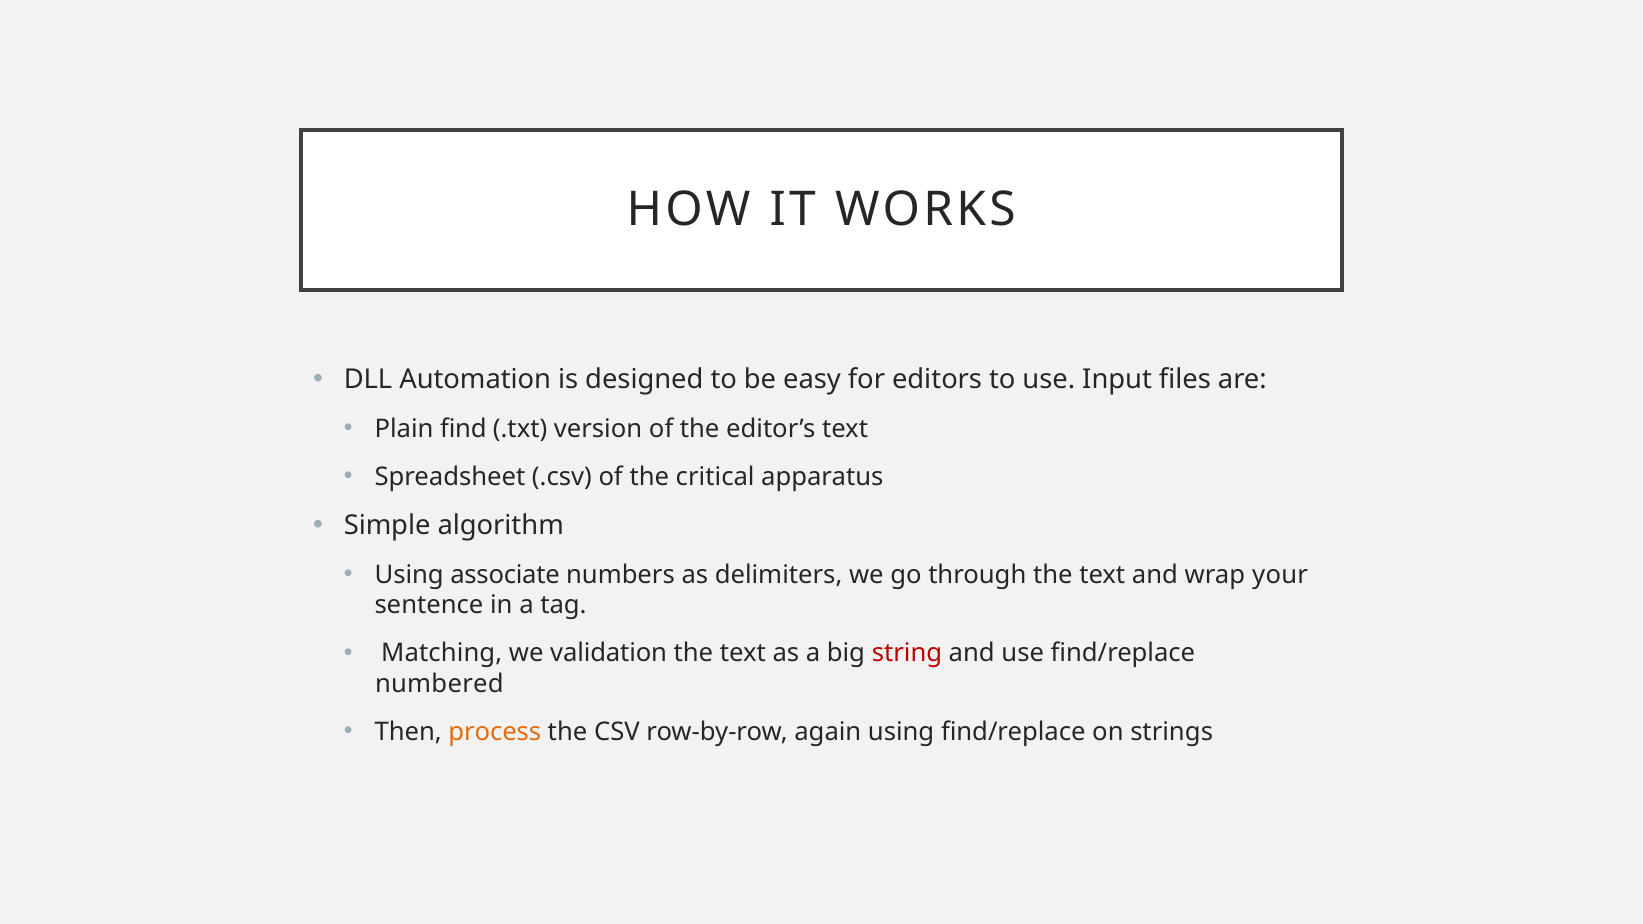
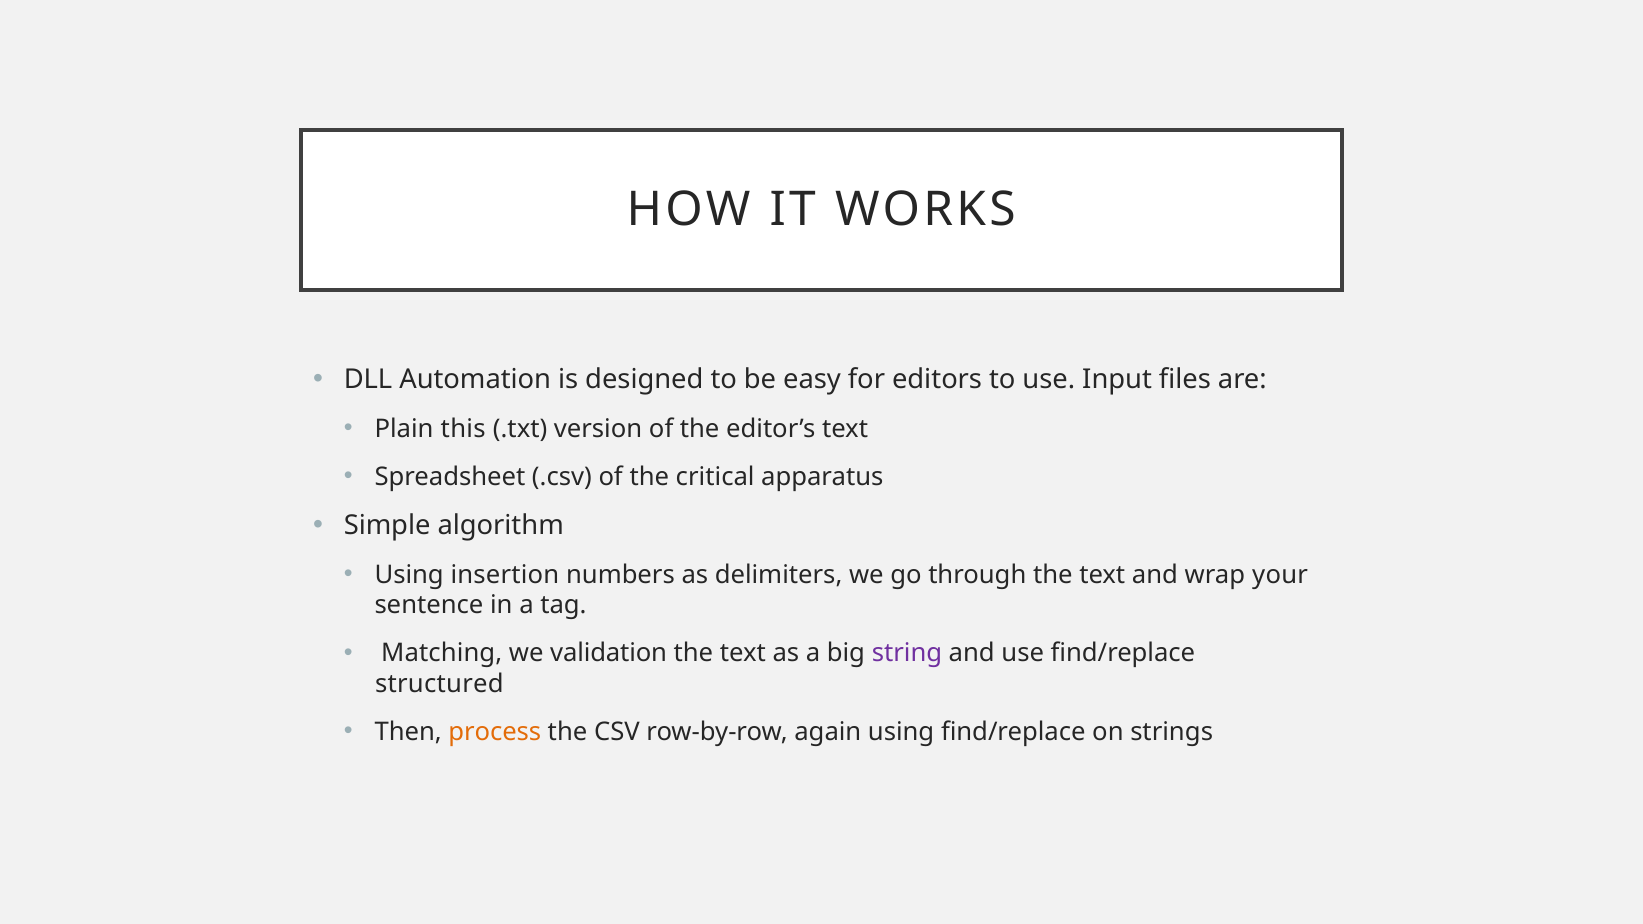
find: find -> this
associate: associate -> insertion
string colour: red -> purple
numbered: numbered -> structured
